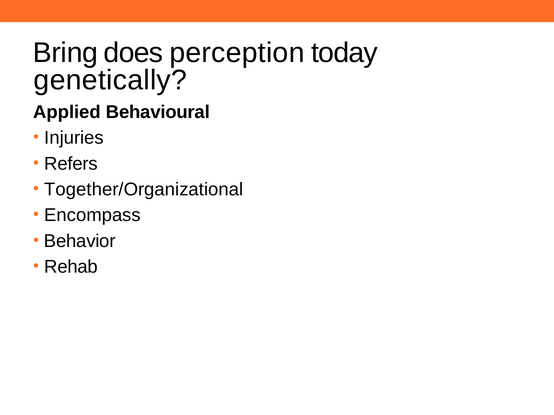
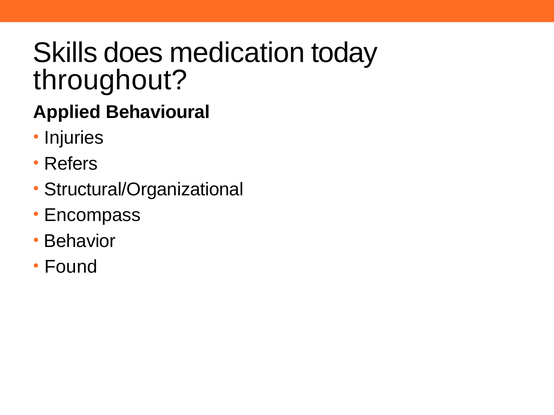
Bring: Bring -> Skills
perception: perception -> medication
genetically: genetically -> throughout
Together/Organizational: Together/Organizational -> Structural/Organizational
Rehab: Rehab -> Found
